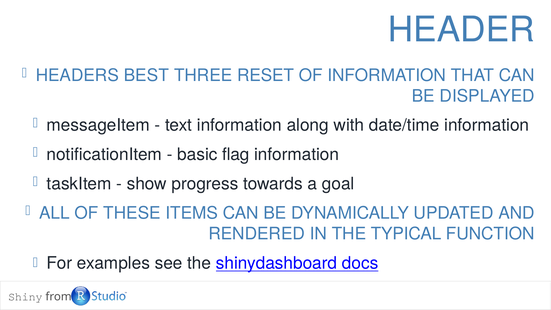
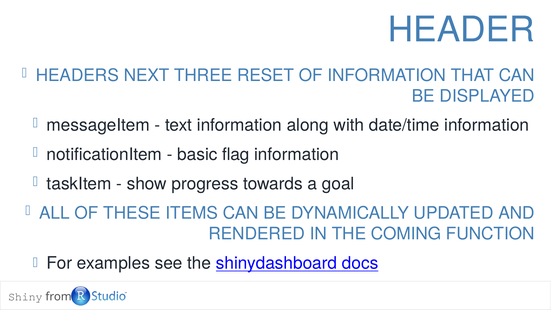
BEST: BEST -> NEXT
TYPICAL: TYPICAL -> COMING
